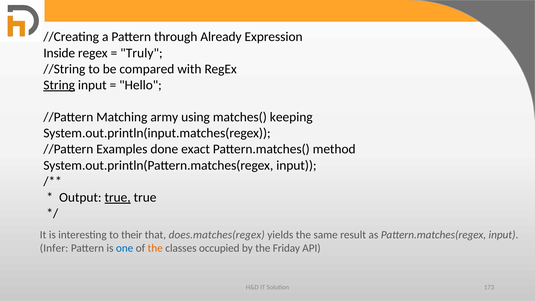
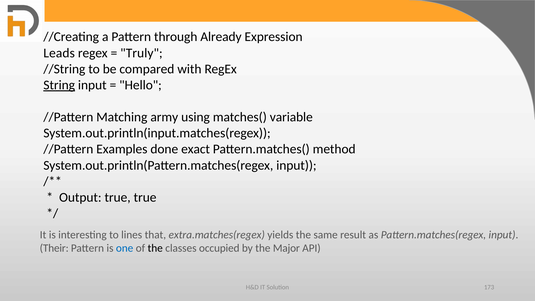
Inside: Inside -> Leads
keeping: keeping -> variable
true at (118, 197) underline: present -> none
their: their -> lines
does.matches(regex: does.matches(regex -> extra.matches(regex
Infer: Infer -> Their
the at (155, 248) colour: orange -> black
Friday: Friday -> Major
